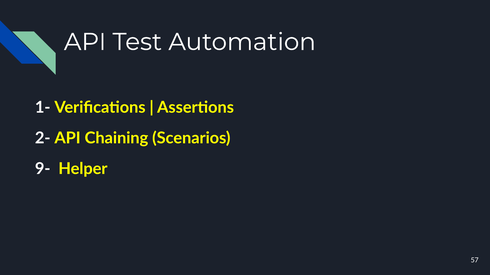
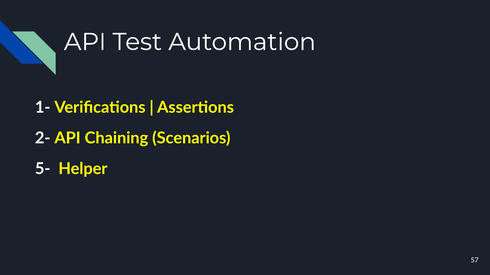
9-: 9- -> 5-
